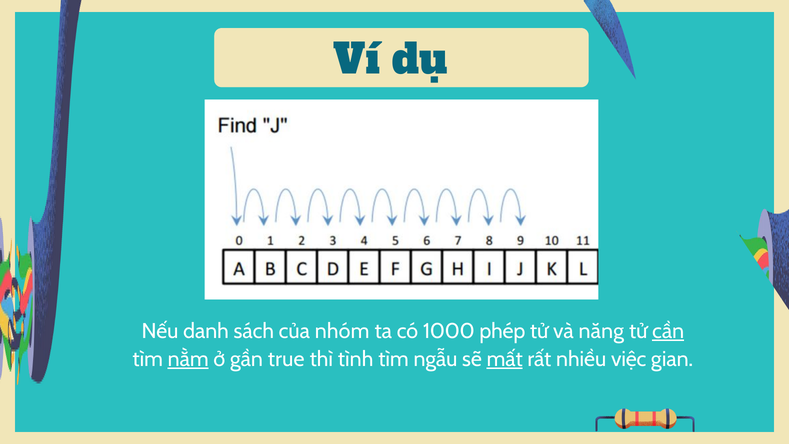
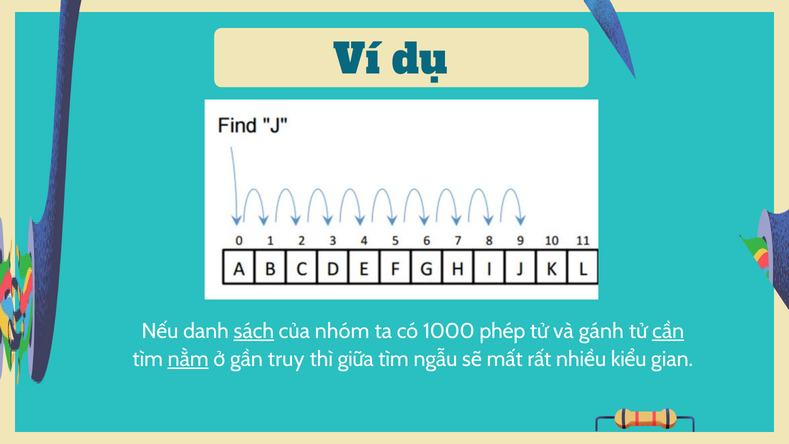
sách underline: none -> present
năng: năng -> gánh
true: true -> truy
tình: tình -> giữa
mất underline: present -> none
việc: việc -> kiểu
